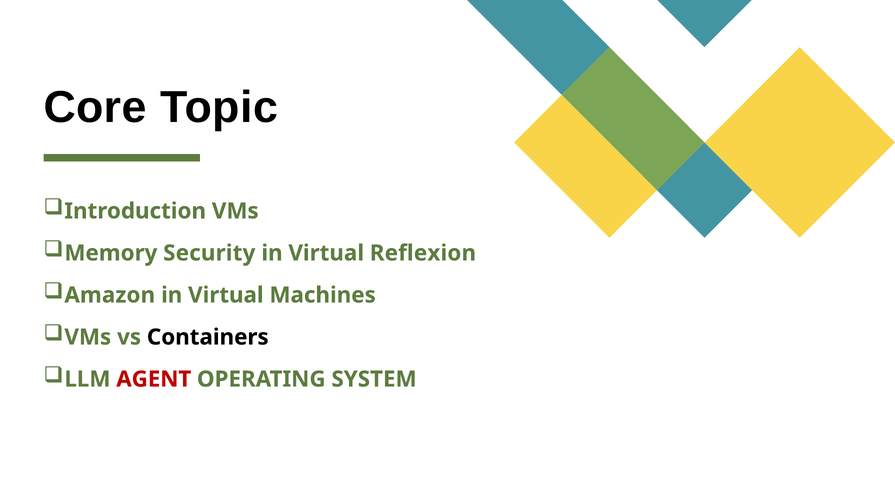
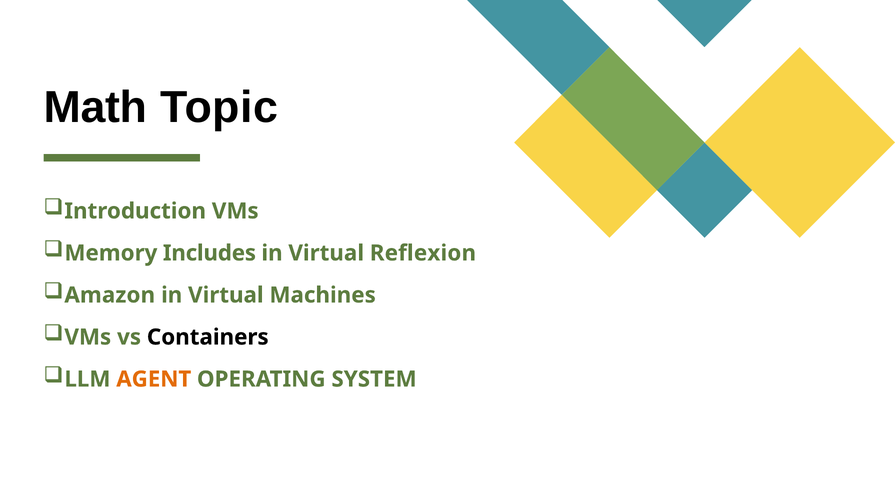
Core: Core -> Math
Security: Security -> Includes
AGENT colour: red -> orange
